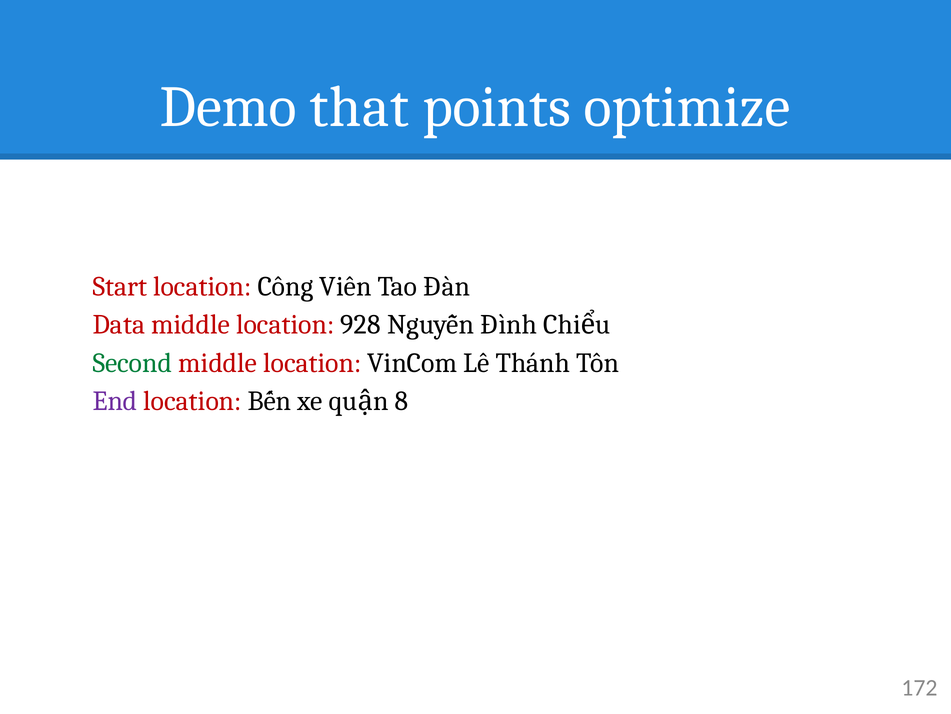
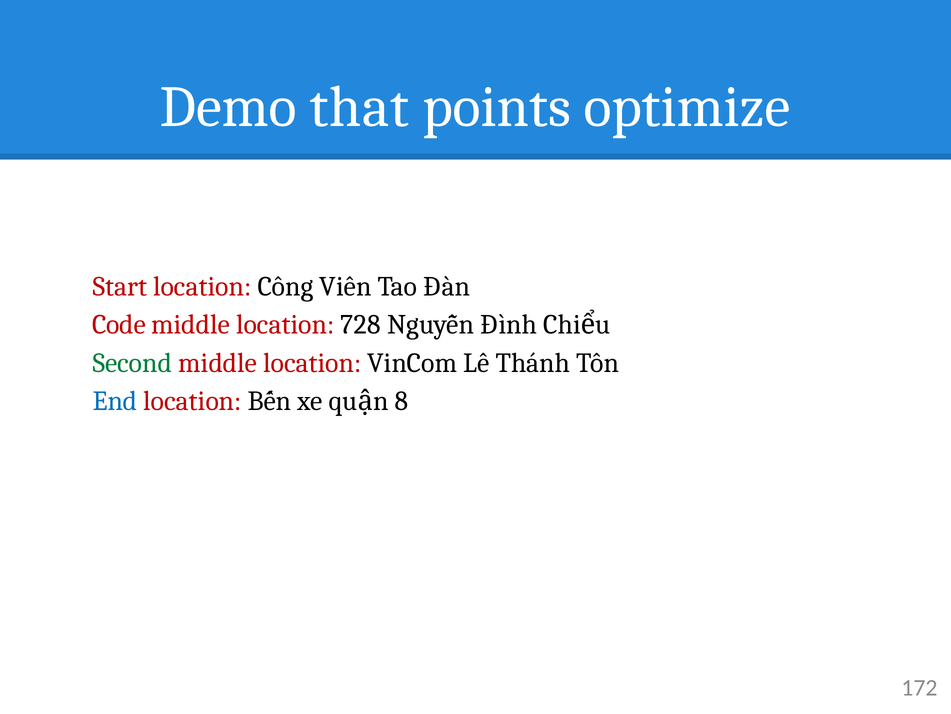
Data: Data -> Code
928: 928 -> 728
End colour: purple -> blue
